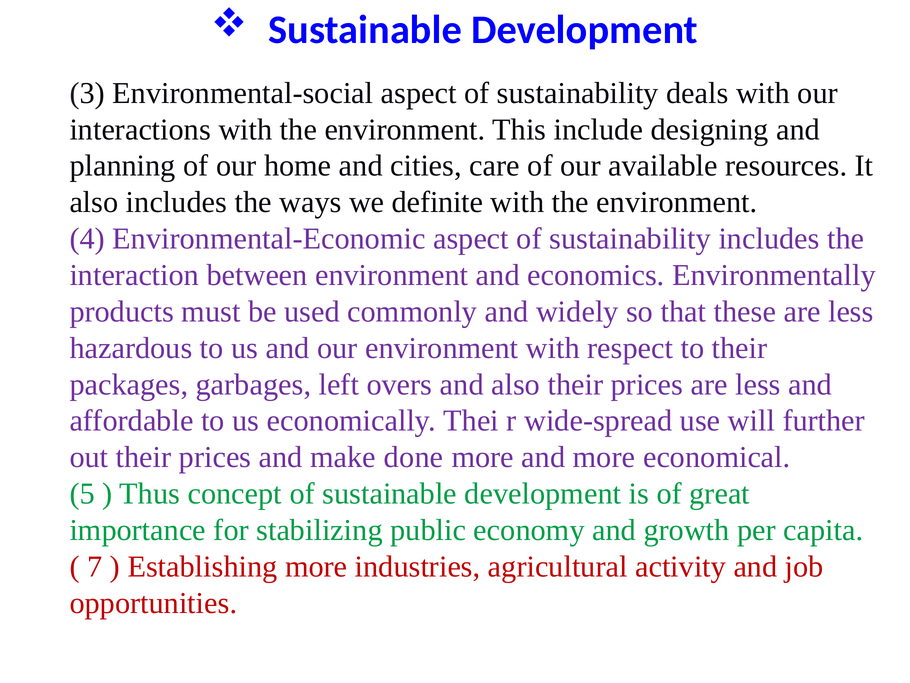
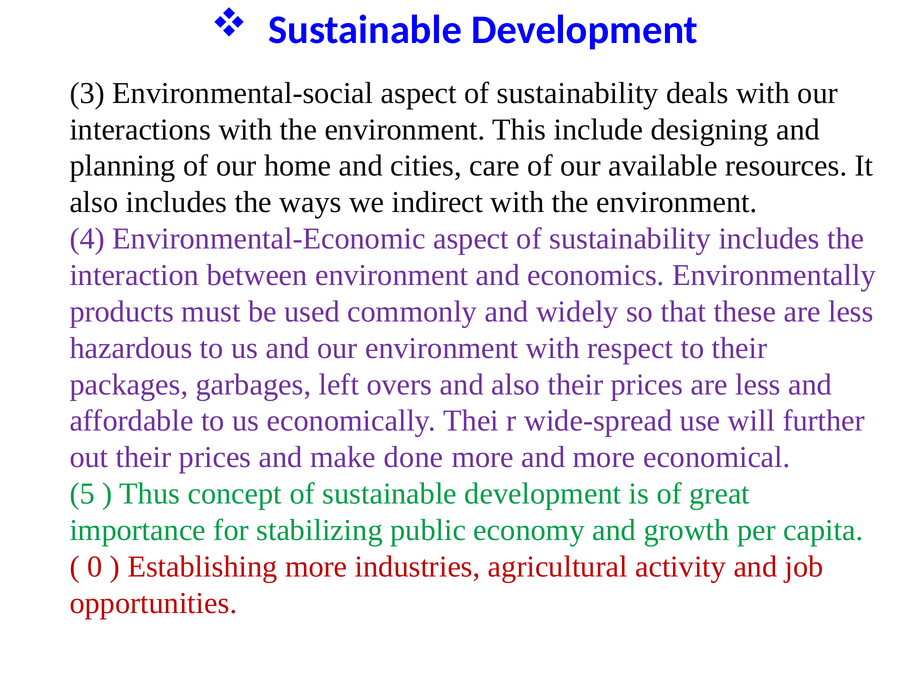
definite: definite -> indirect
7: 7 -> 0
